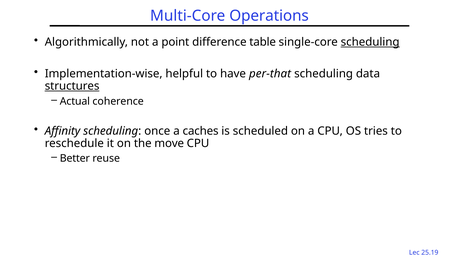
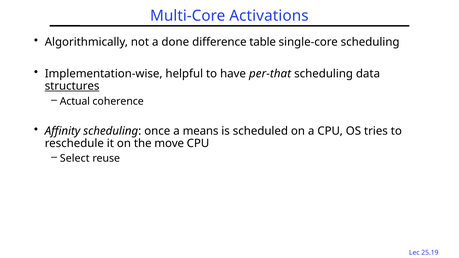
Operations: Operations -> Activations
point: point -> done
scheduling at (370, 42) underline: present -> none
caches: caches -> means
Better: Better -> Select
